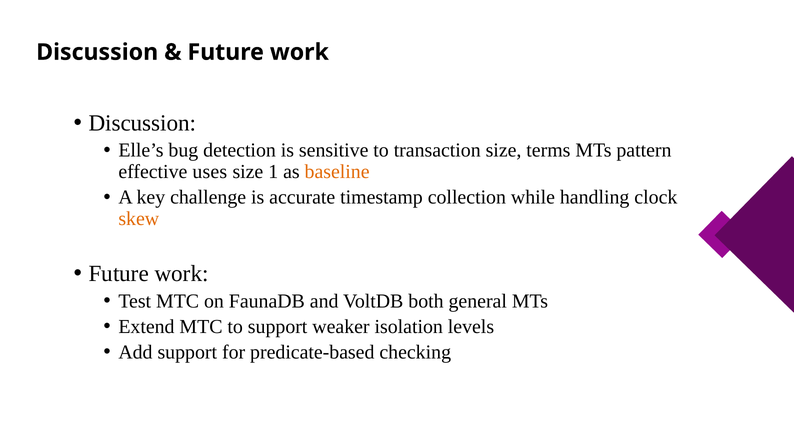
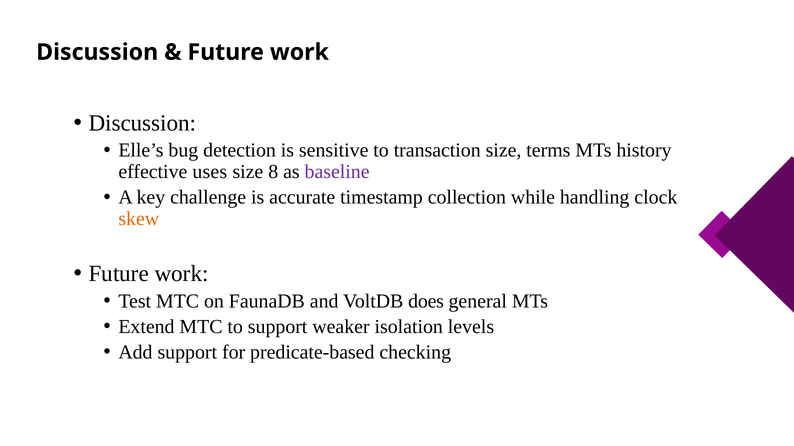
pattern: pattern -> history
1: 1 -> 8
baseline colour: orange -> purple
both: both -> does
